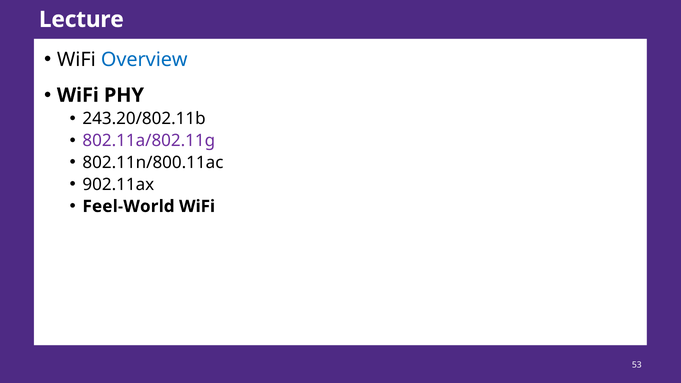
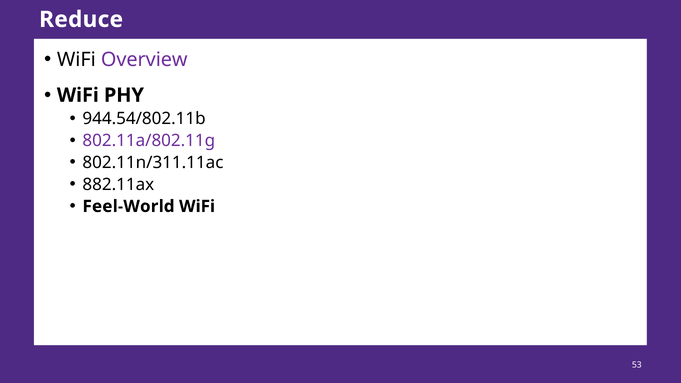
Lecture: Lecture -> Reduce
Overview colour: blue -> purple
243.20/802.11b: 243.20/802.11b -> 944.54/802.11b
802.11n/800.11ac: 802.11n/800.11ac -> 802.11n/311.11ac
902.11ax: 902.11ax -> 882.11ax
